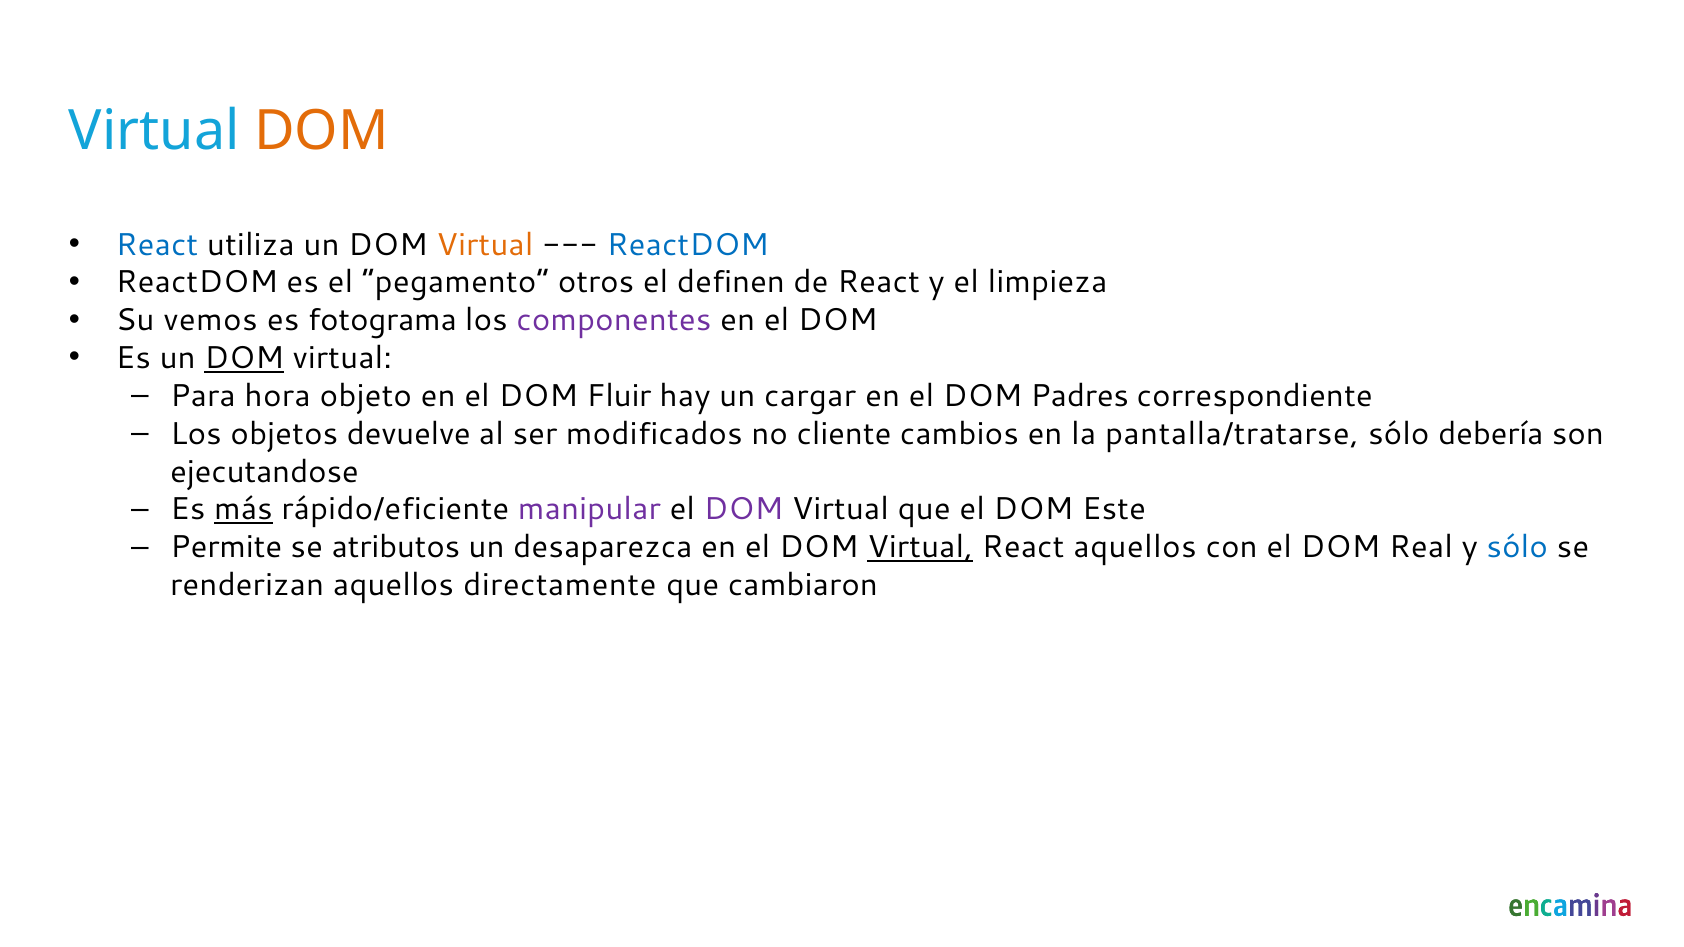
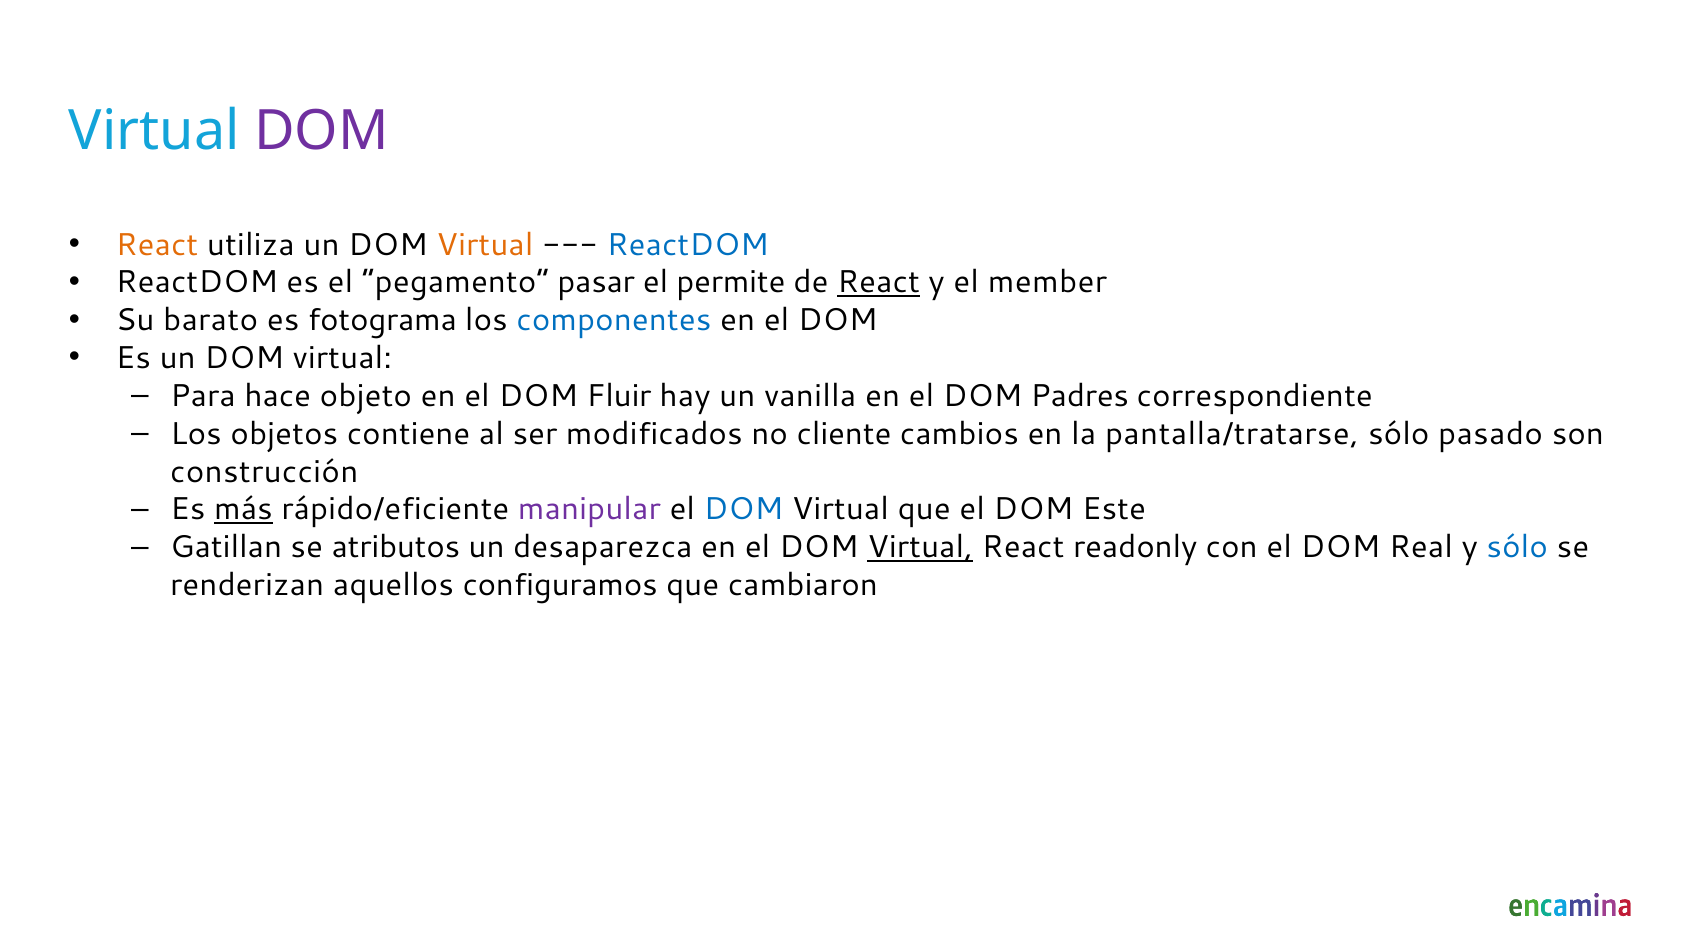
DOM at (322, 131) colour: orange -> purple
React at (157, 245) colour: blue -> orange
otros: otros -> pasar
definen: definen -> permite
React at (879, 283) underline: none -> present
limpieza: limpieza -> member
vemos: vemos -> barato
componentes colour: purple -> blue
DOM at (244, 358) underline: present -> none
hora: hora -> hace
cargar: cargar -> vanilla
devuelve: devuelve -> contiene
debería: debería -> pasado
ejecutandose: ejecutandose -> construcción
DOM at (743, 510) colour: purple -> blue
Permite: Permite -> Gatillan
React aquellos: aquellos -> readonly
directamente: directamente -> configuramos
